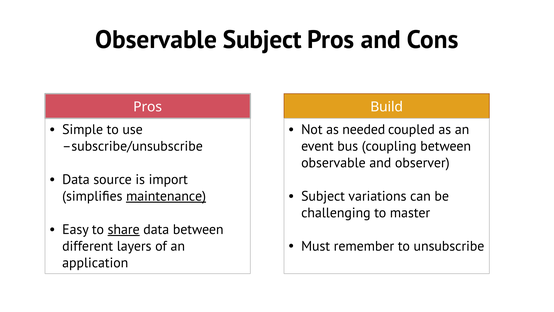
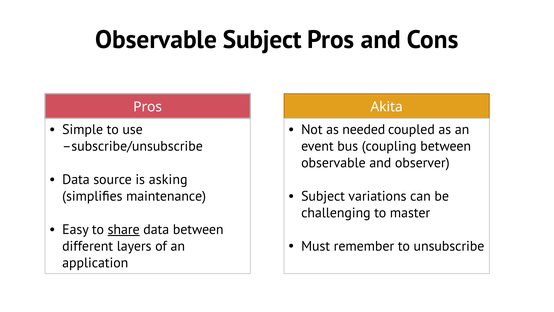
Build: Build -> Akita
import: import -> asking
maintenance underline: present -> none
